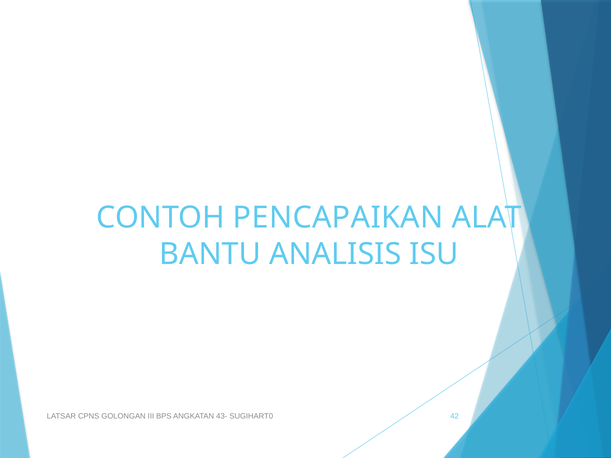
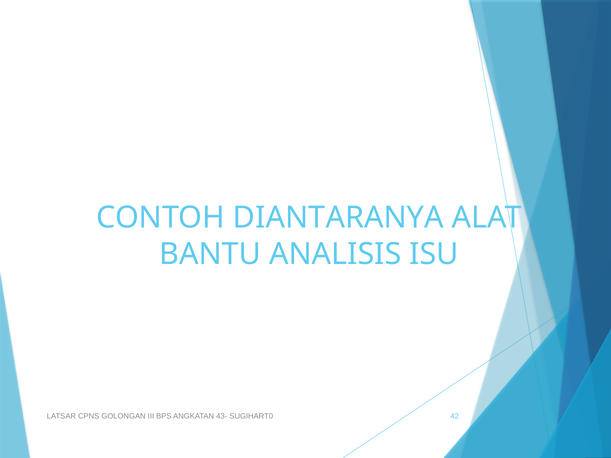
PENCAPAIKAN: PENCAPAIKAN -> DIANTARANYA
